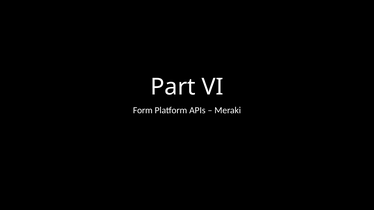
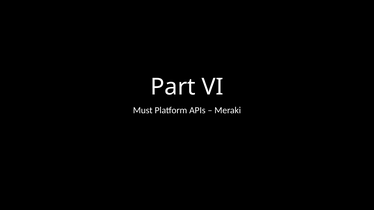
Form: Form -> Must
